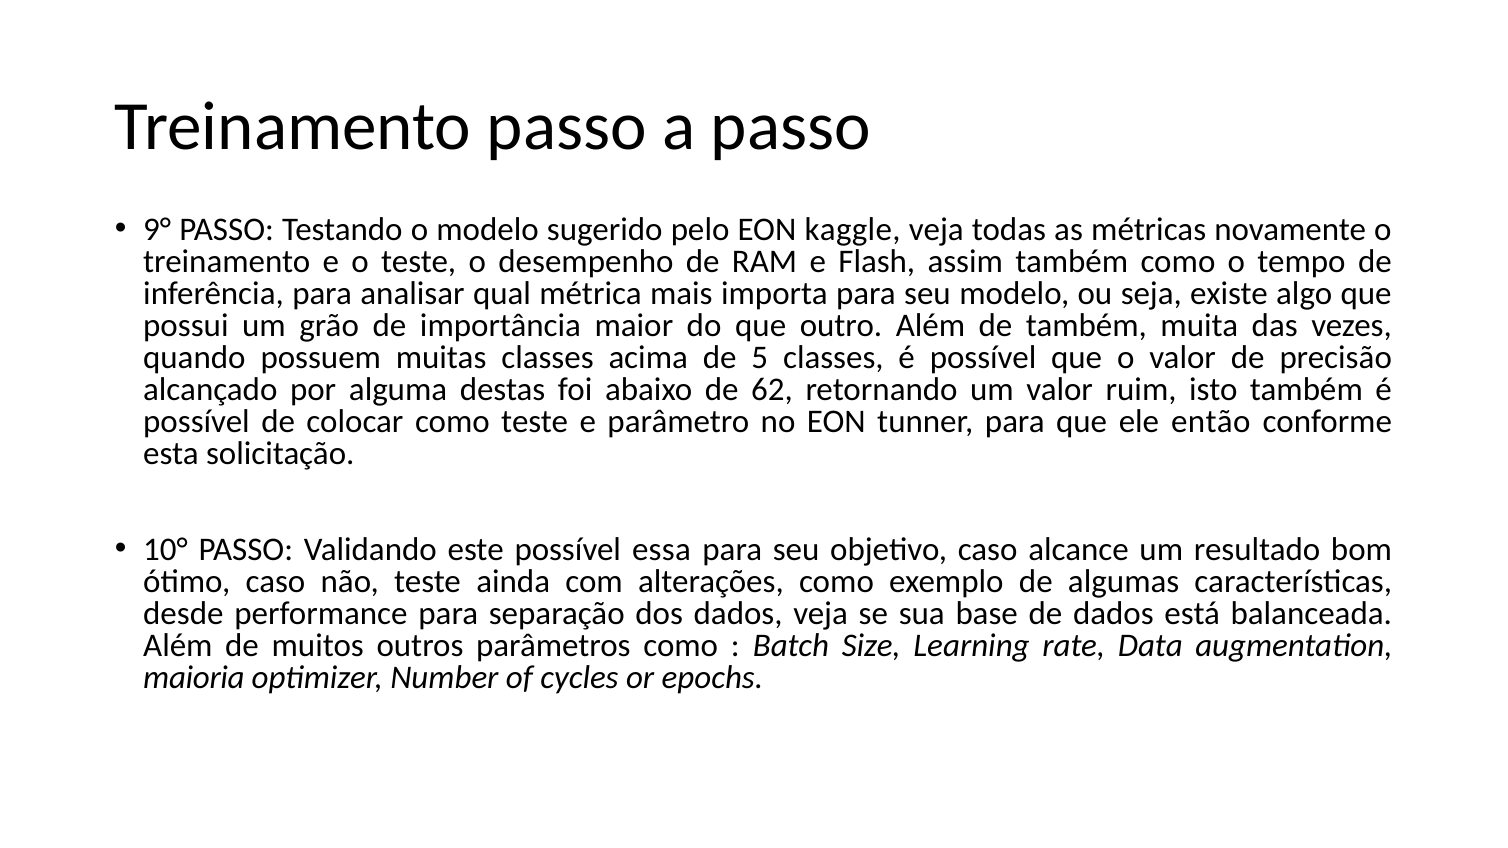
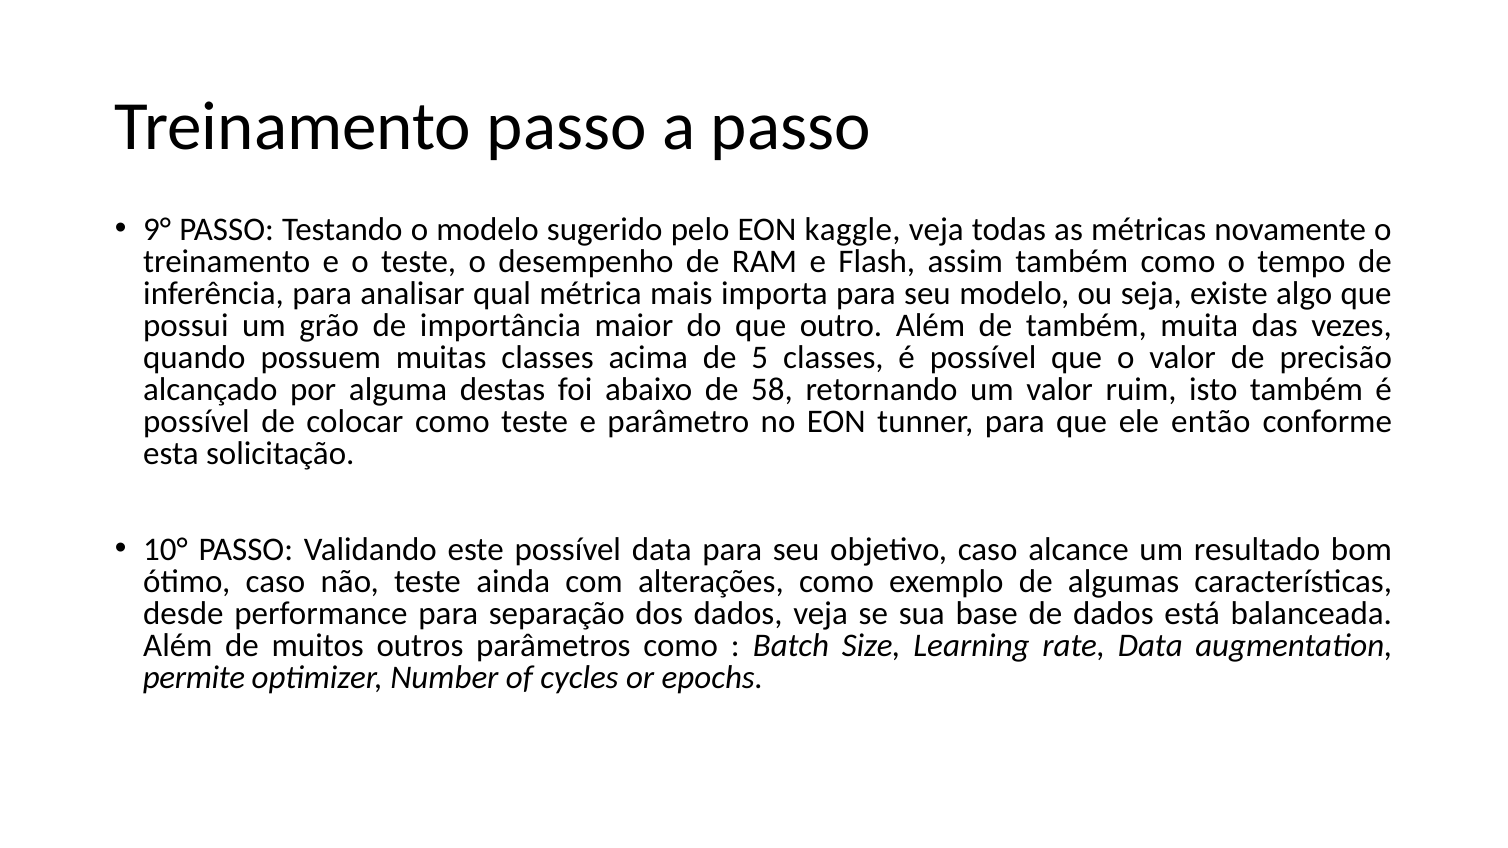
62: 62 -> 58
possível essa: essa -> data
maioria: maioria -> permite
